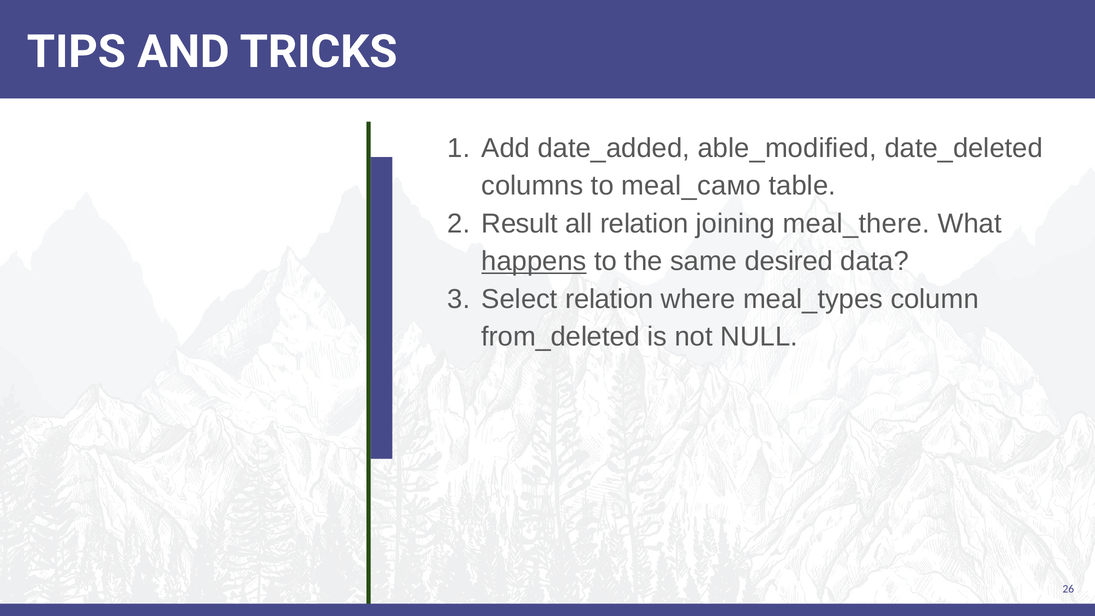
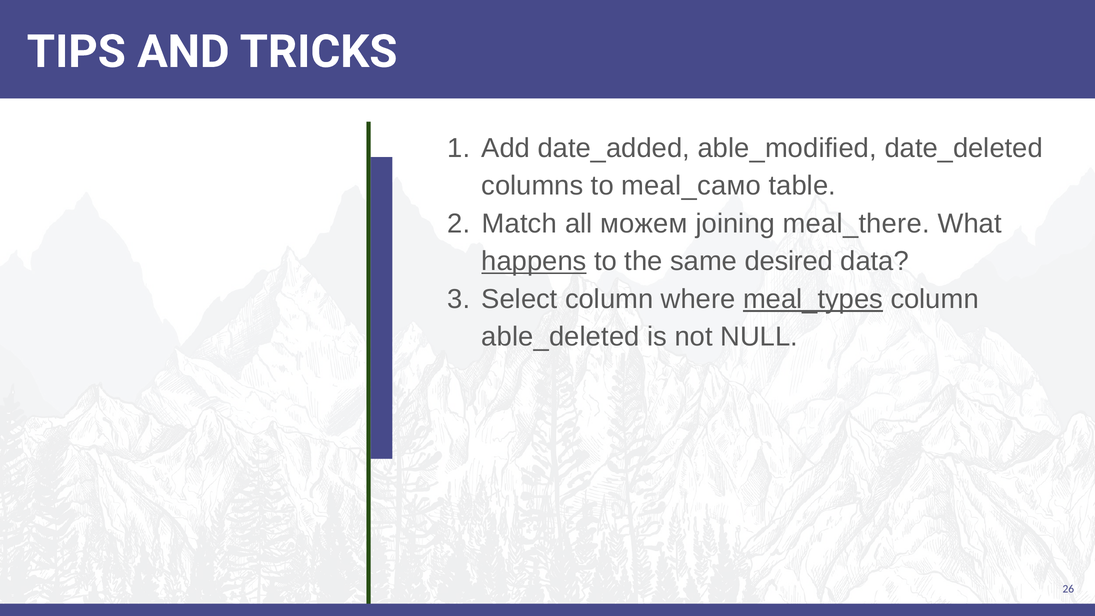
Result: Result -> Match
all relation: relation -> можем
Select relation: relation -> column
meal_types underline: none -> present
from_deleted: from_deleted -> able_deleted
